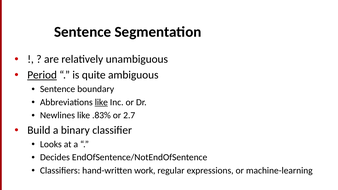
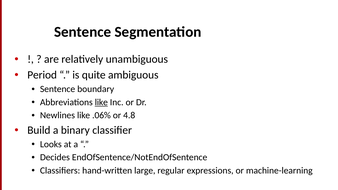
Period underline: present -> none
.83%: .83% -> .06%
2.7: 2.7 -> 4.8
work: work -> large
